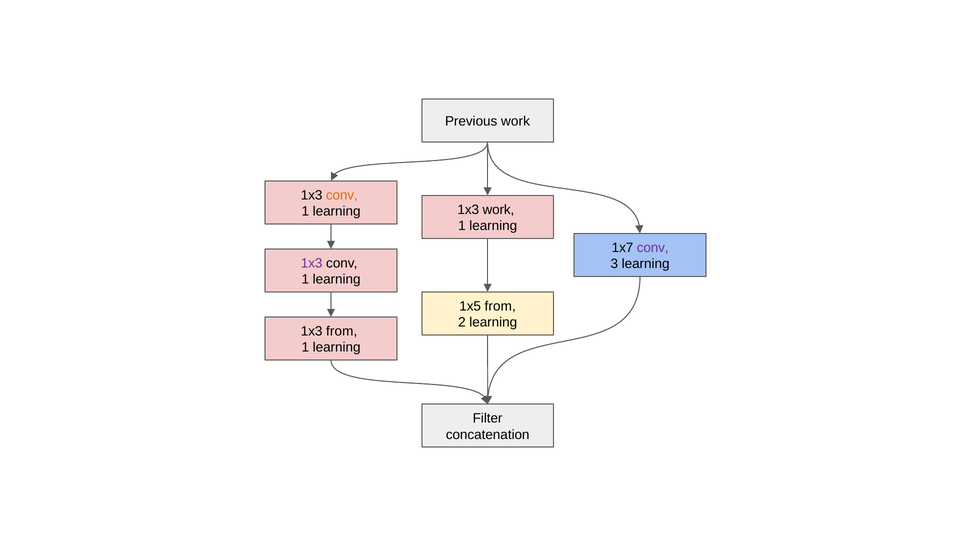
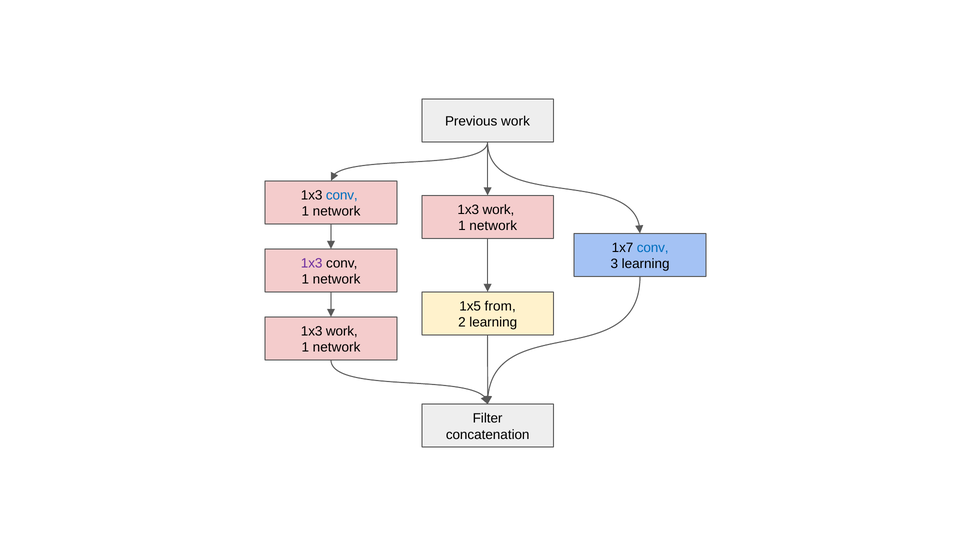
conv at (342, 195) colour: orange -> blue
learning at (337, 211): learning -> network
learning at (493, 226): learning -> network
conv at (653, 248) colour: purple -> blue
learning at (337, 280): learning -> network
from at (342, 331): from -> work
learning at (337, 348): learning -> network
